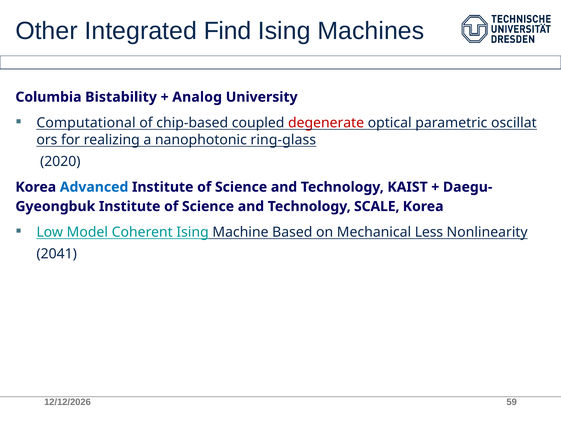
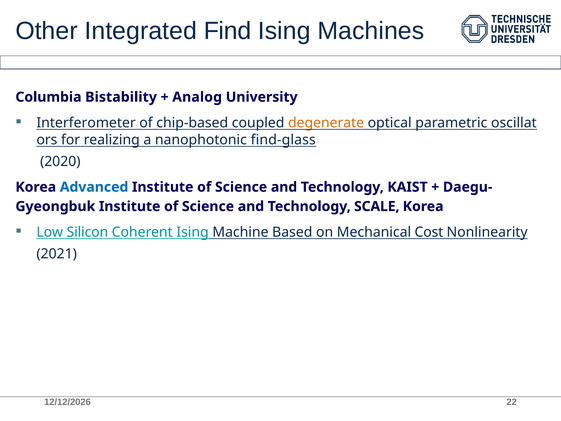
Computational: Computational -> Interferometer
degenerate colour: red -> orange
ring-glass: ring-glass -> find-glass
Model: Model -> Silicon
Less: Less -> Cost
2041: 2041 -> 2021
59: 59 -> 22
